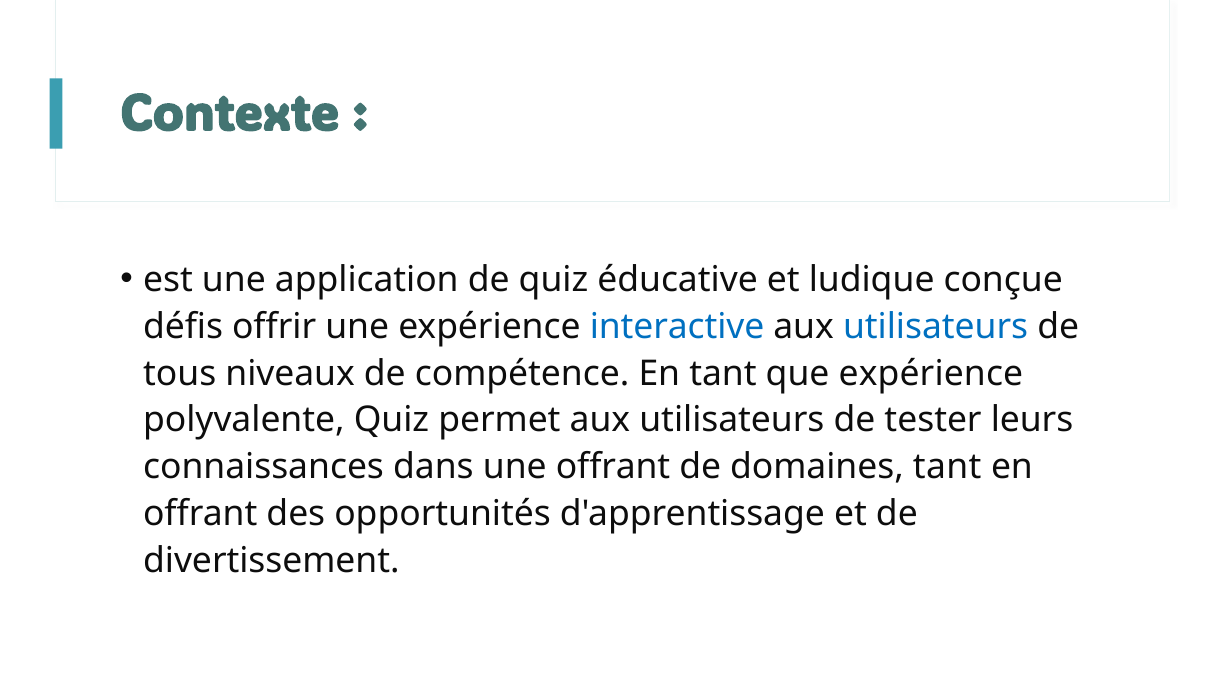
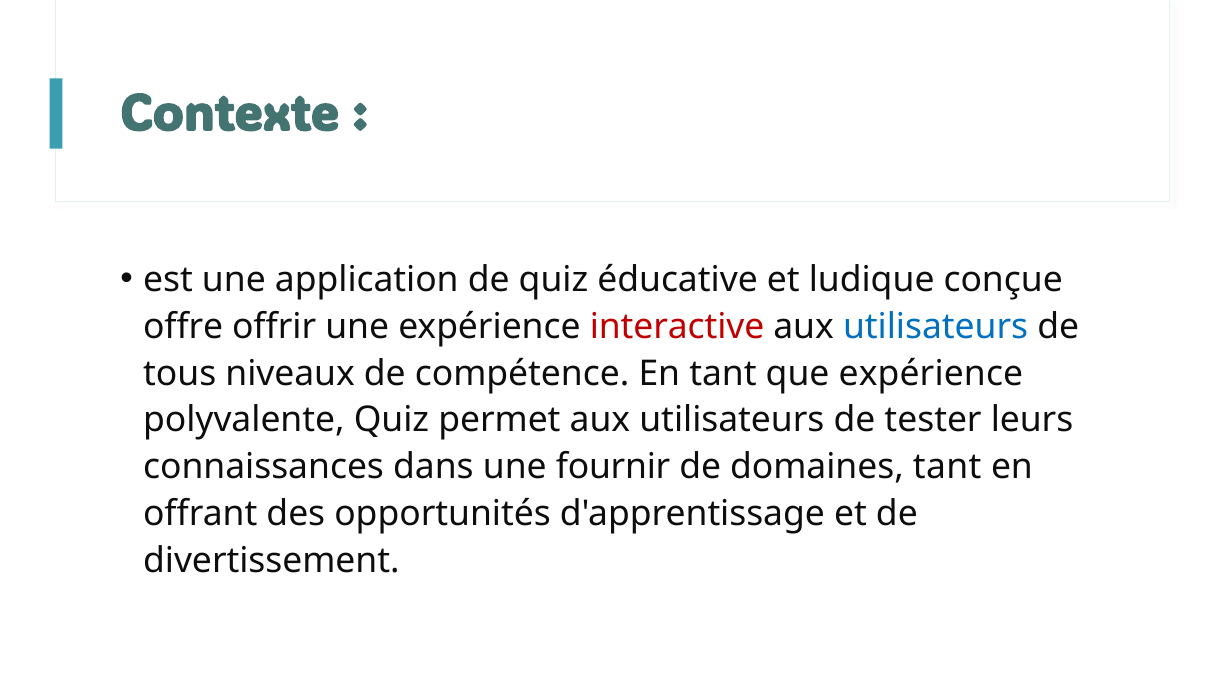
défis: défis -> offre
interactive colour: blue -> red
une offrant: offrant -> fournir
